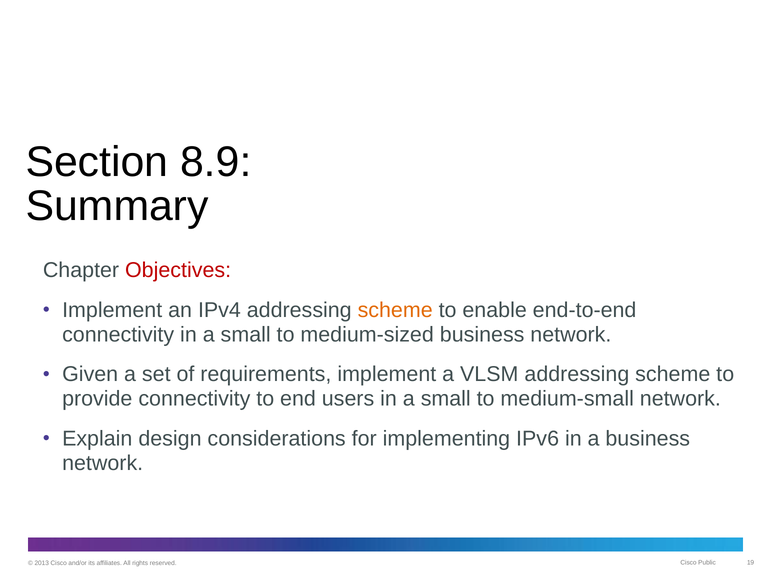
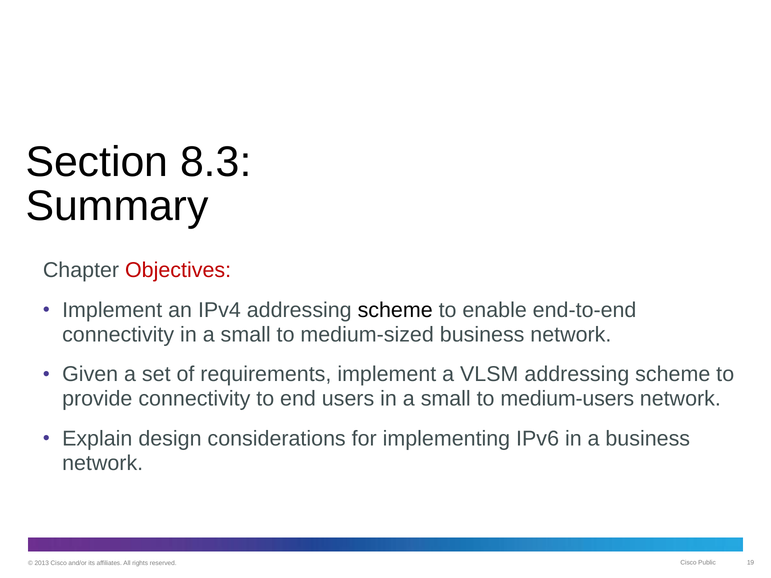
8.9: 8.9 -> 8.3
scheme at (395, 310) colour: orange -> black
medium-small: medium-small -> medium-users
